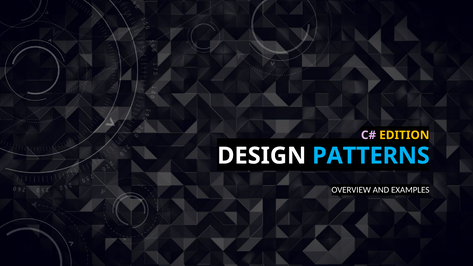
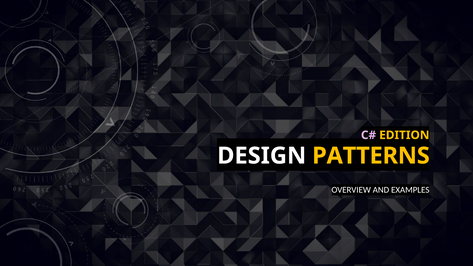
PATTERNS colour: light blue -> yellow
